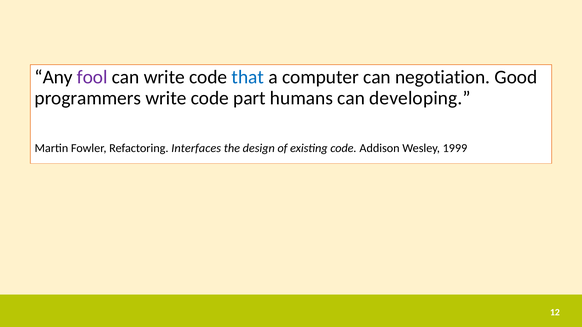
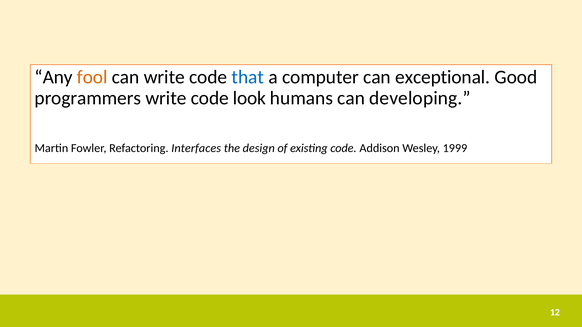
fool colour: purple -> orange
negotiation: negotiation -> exceptional
part: part -> look
